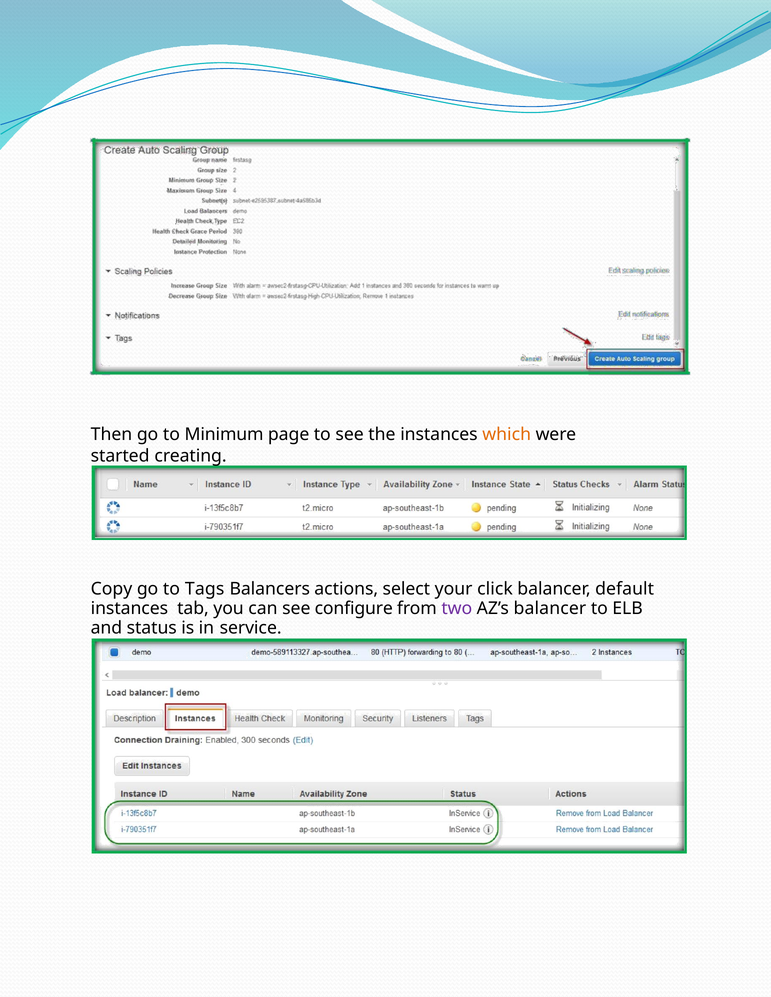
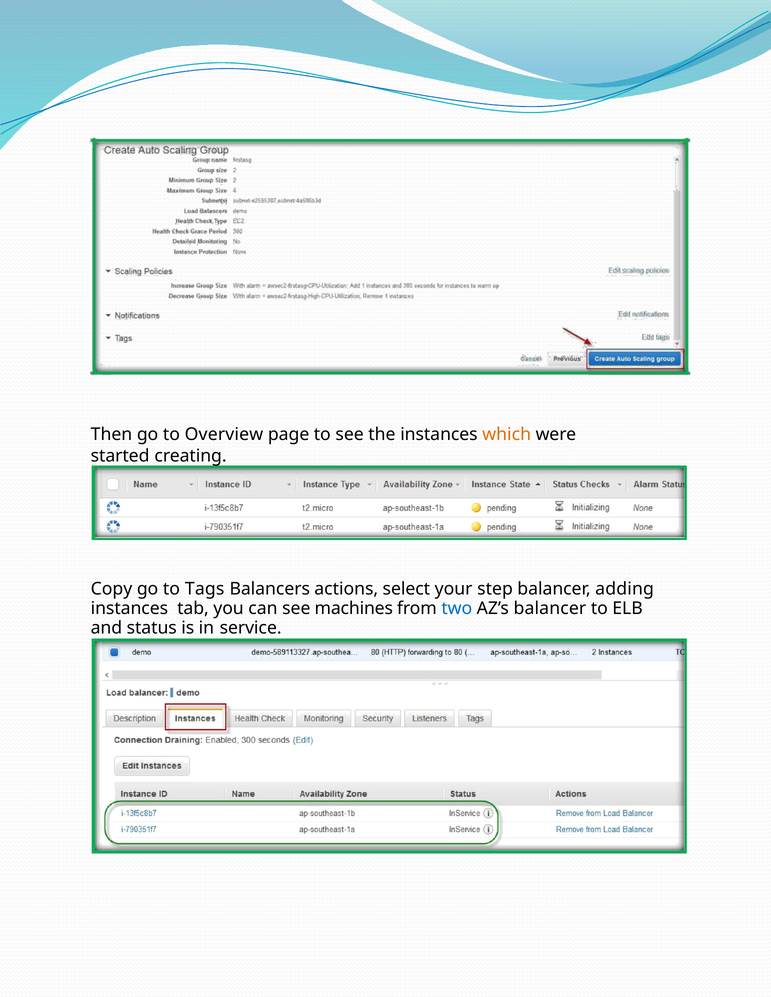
Minimum: Minimum -> Overview
click: click -> step
default: default -> adding
configure: configure -> machines
two colour: purple -> blue
